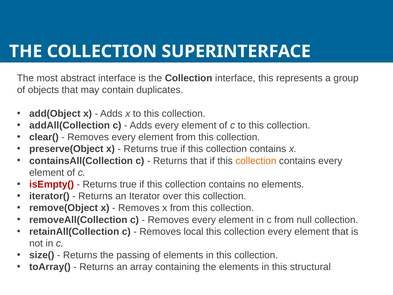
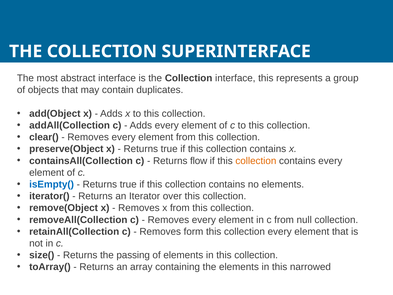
Returns that: that -> flow
isEmpty( colour: red -> blue
local: local -> form
structural: structural -> narrowed
